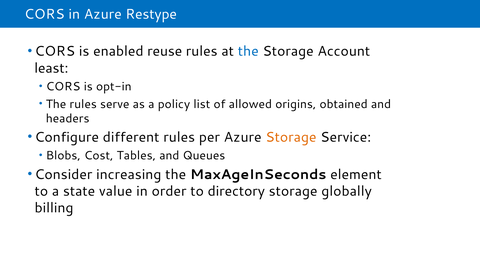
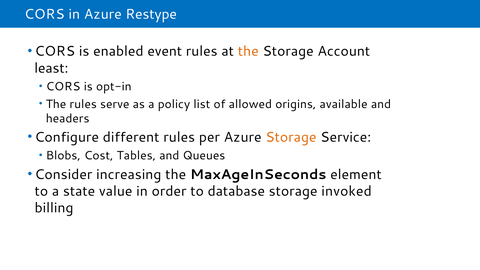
reuse: reuse -> event
the at (248, 51) colour: blue -> orange
obtained: obtained -> available
directory: directory -> database
globally: globally -> invoked
